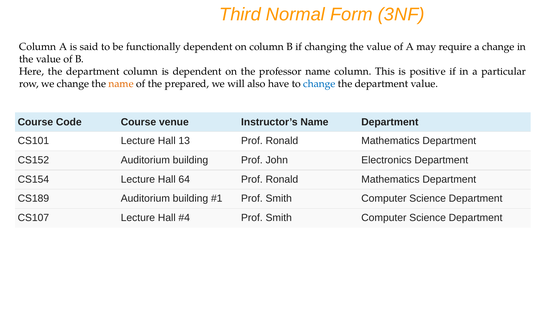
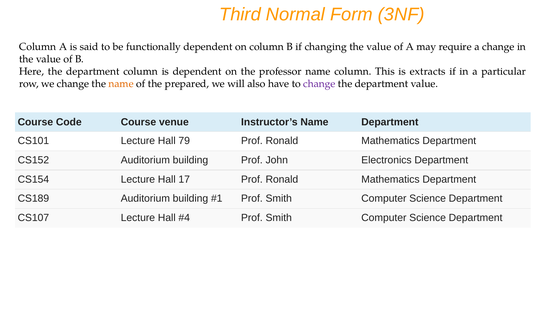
positive: positive -> extracts
change at (319, 84) colour: blue -> purple
13: 13 -> 79
64: 64 -> 17
